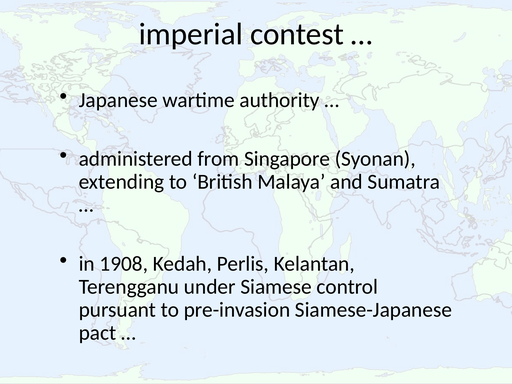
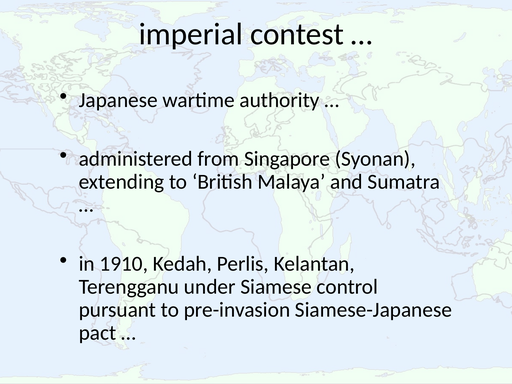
1908: 1908 -> 1910
